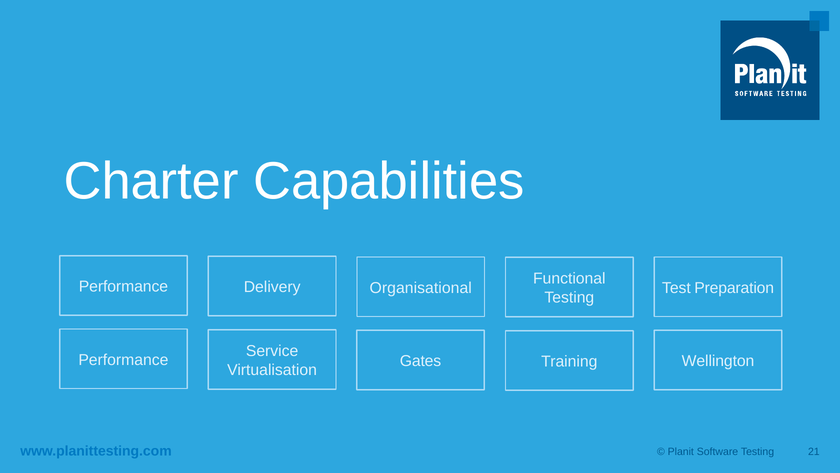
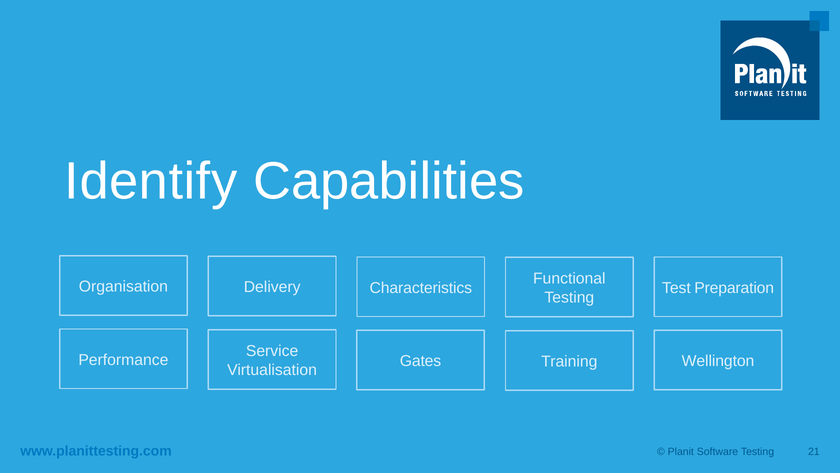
Charter: Charter -> Identify
Performance at (123, 286): Performance -> Organisation
Organisational: Organisational -> Characteristics
